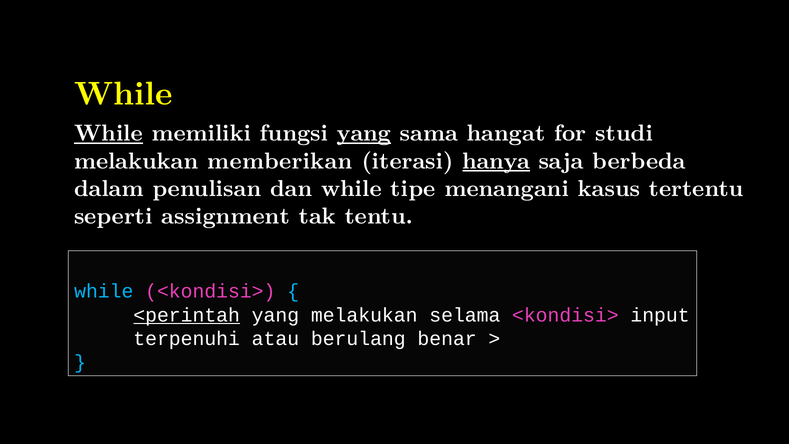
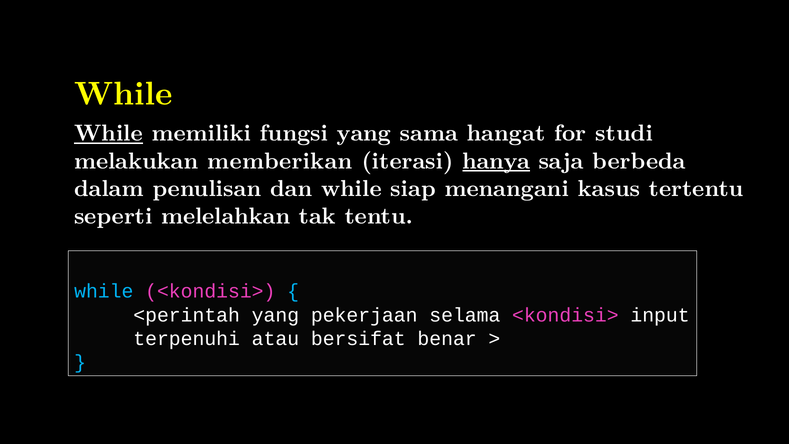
yang at (364, 133) underline: present -> none
tipe: tipe -> siap
assignment: assignment -> melelahkan
<perintah underline: present -> none
yang melakukan: melakukan -> pekerjaan
berulang: berulang -> bersifat
